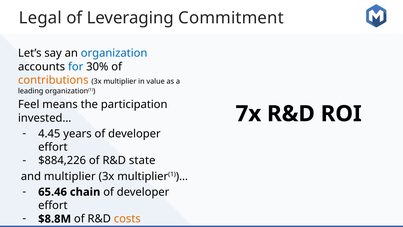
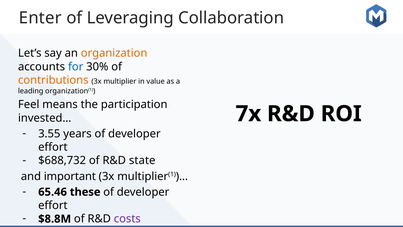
Legal: Legal -> Enter
Commitment: Commitment -> Collaboration
organization colour: blue -> orange
4.45: 4.45 -> 3.55
$884,226: $884,226 -> $688,732
and multiplier: multiplier -> important
chain: chain -> these
costs colour: orange -> purple
